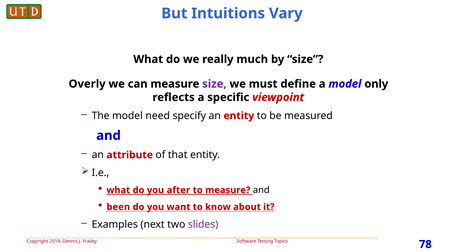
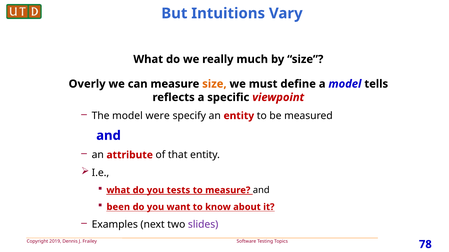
size at (214, 84) colour: purple -> orange
only: only -> tells
need: need -> were
after: after -> tests
